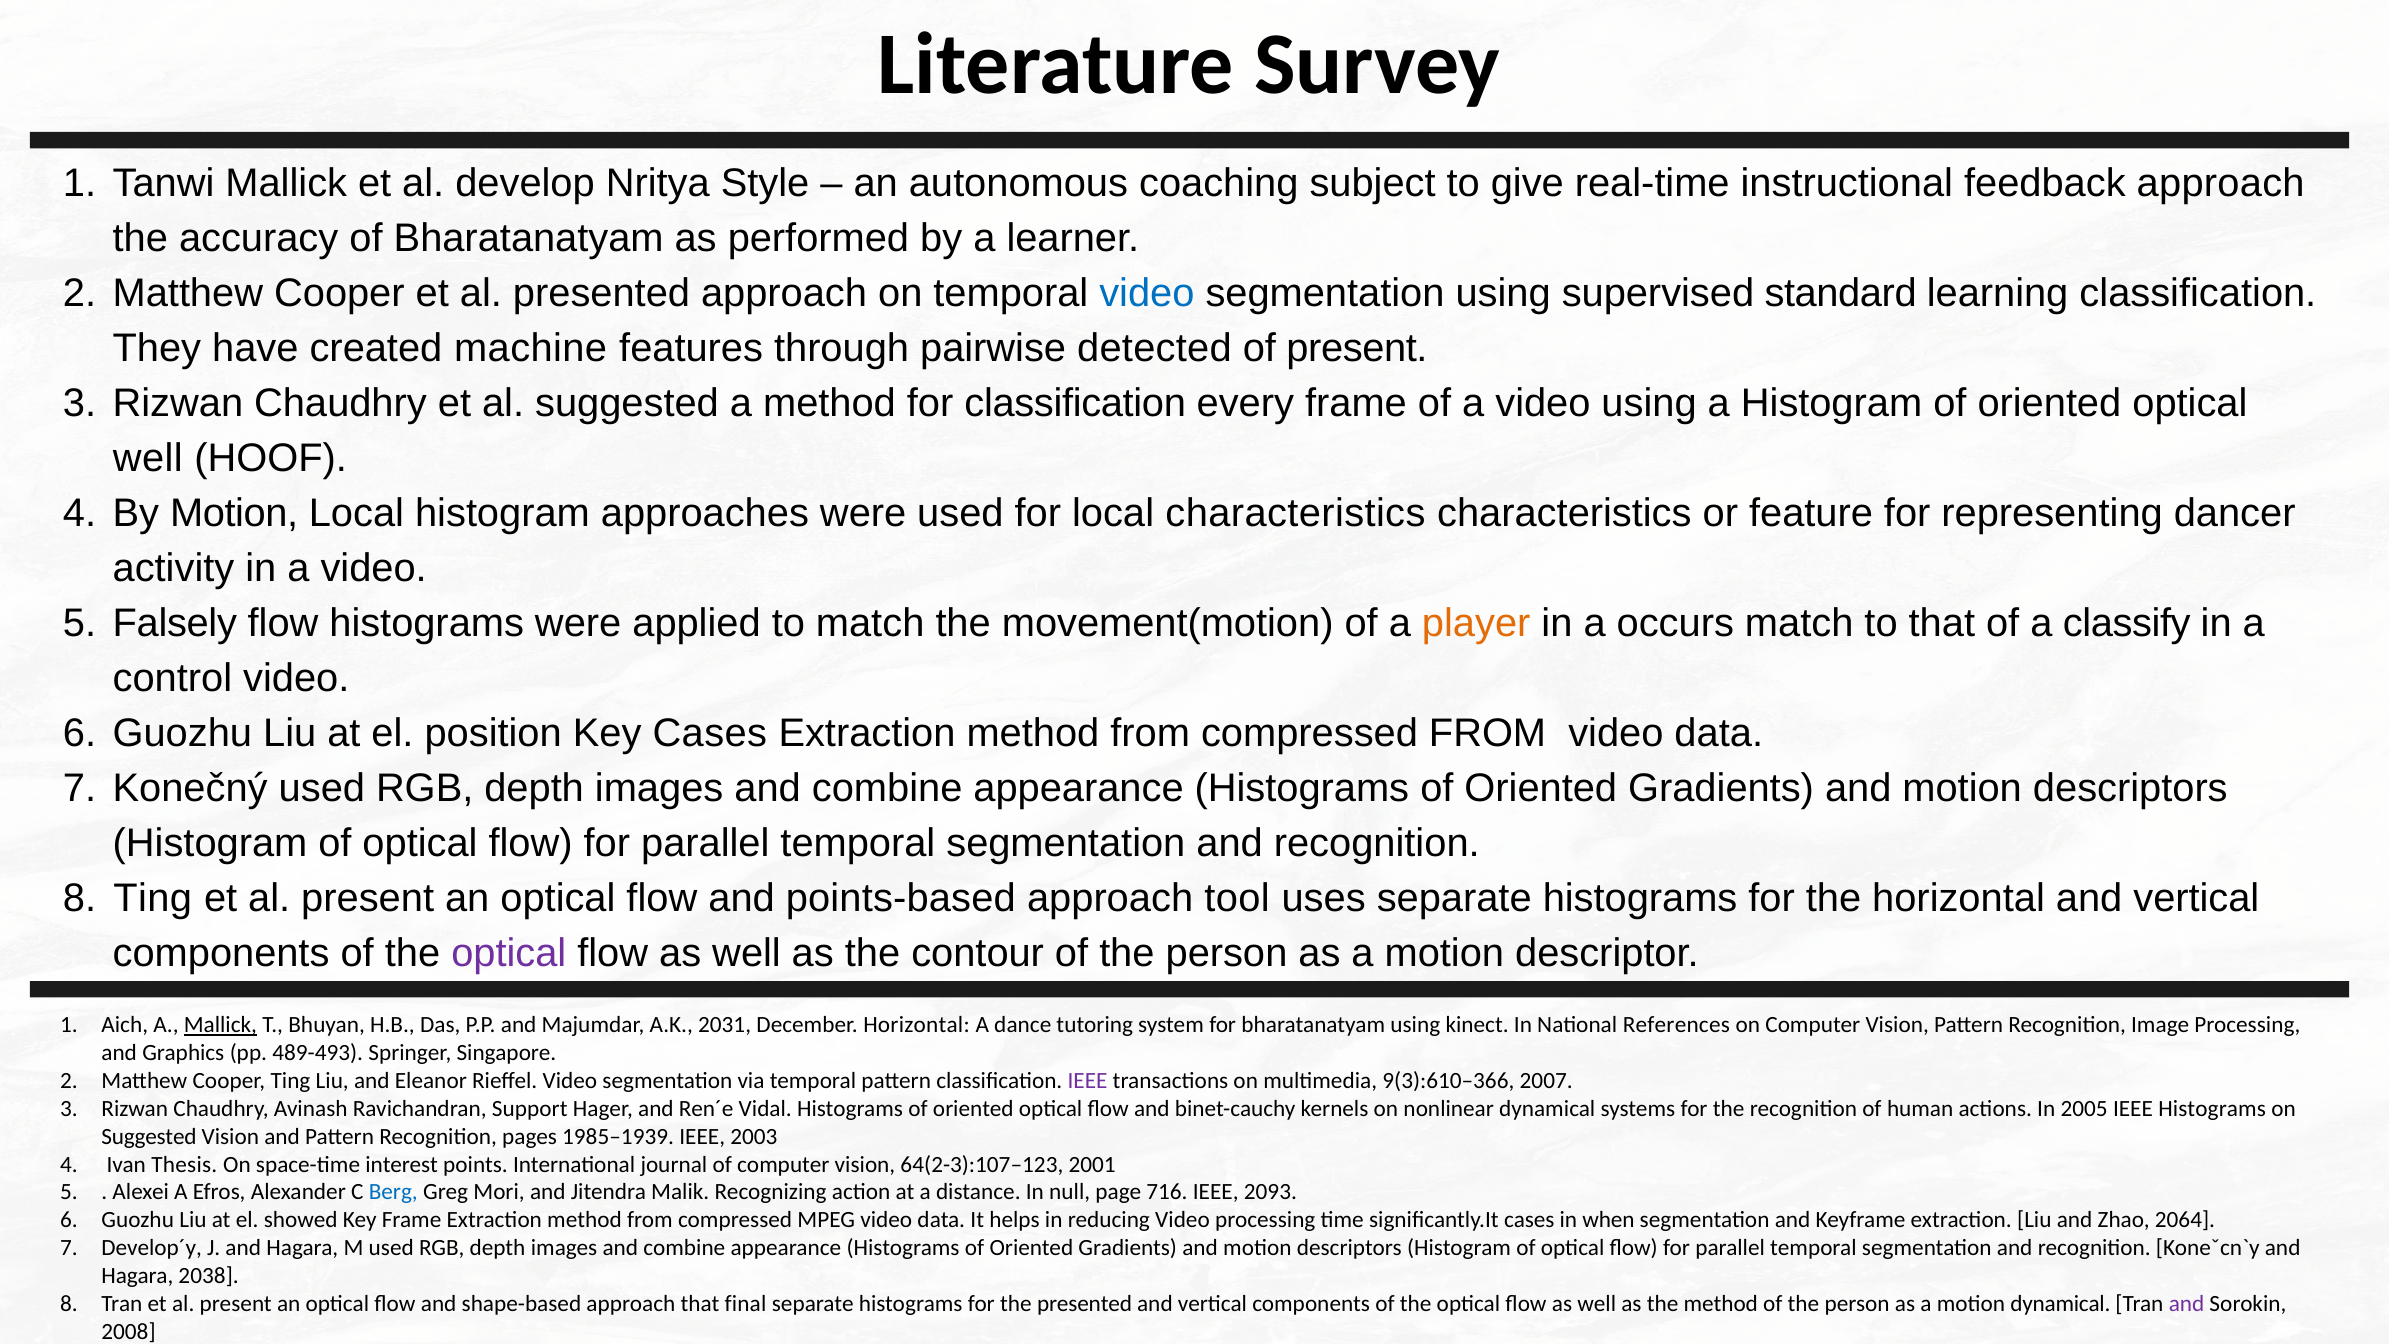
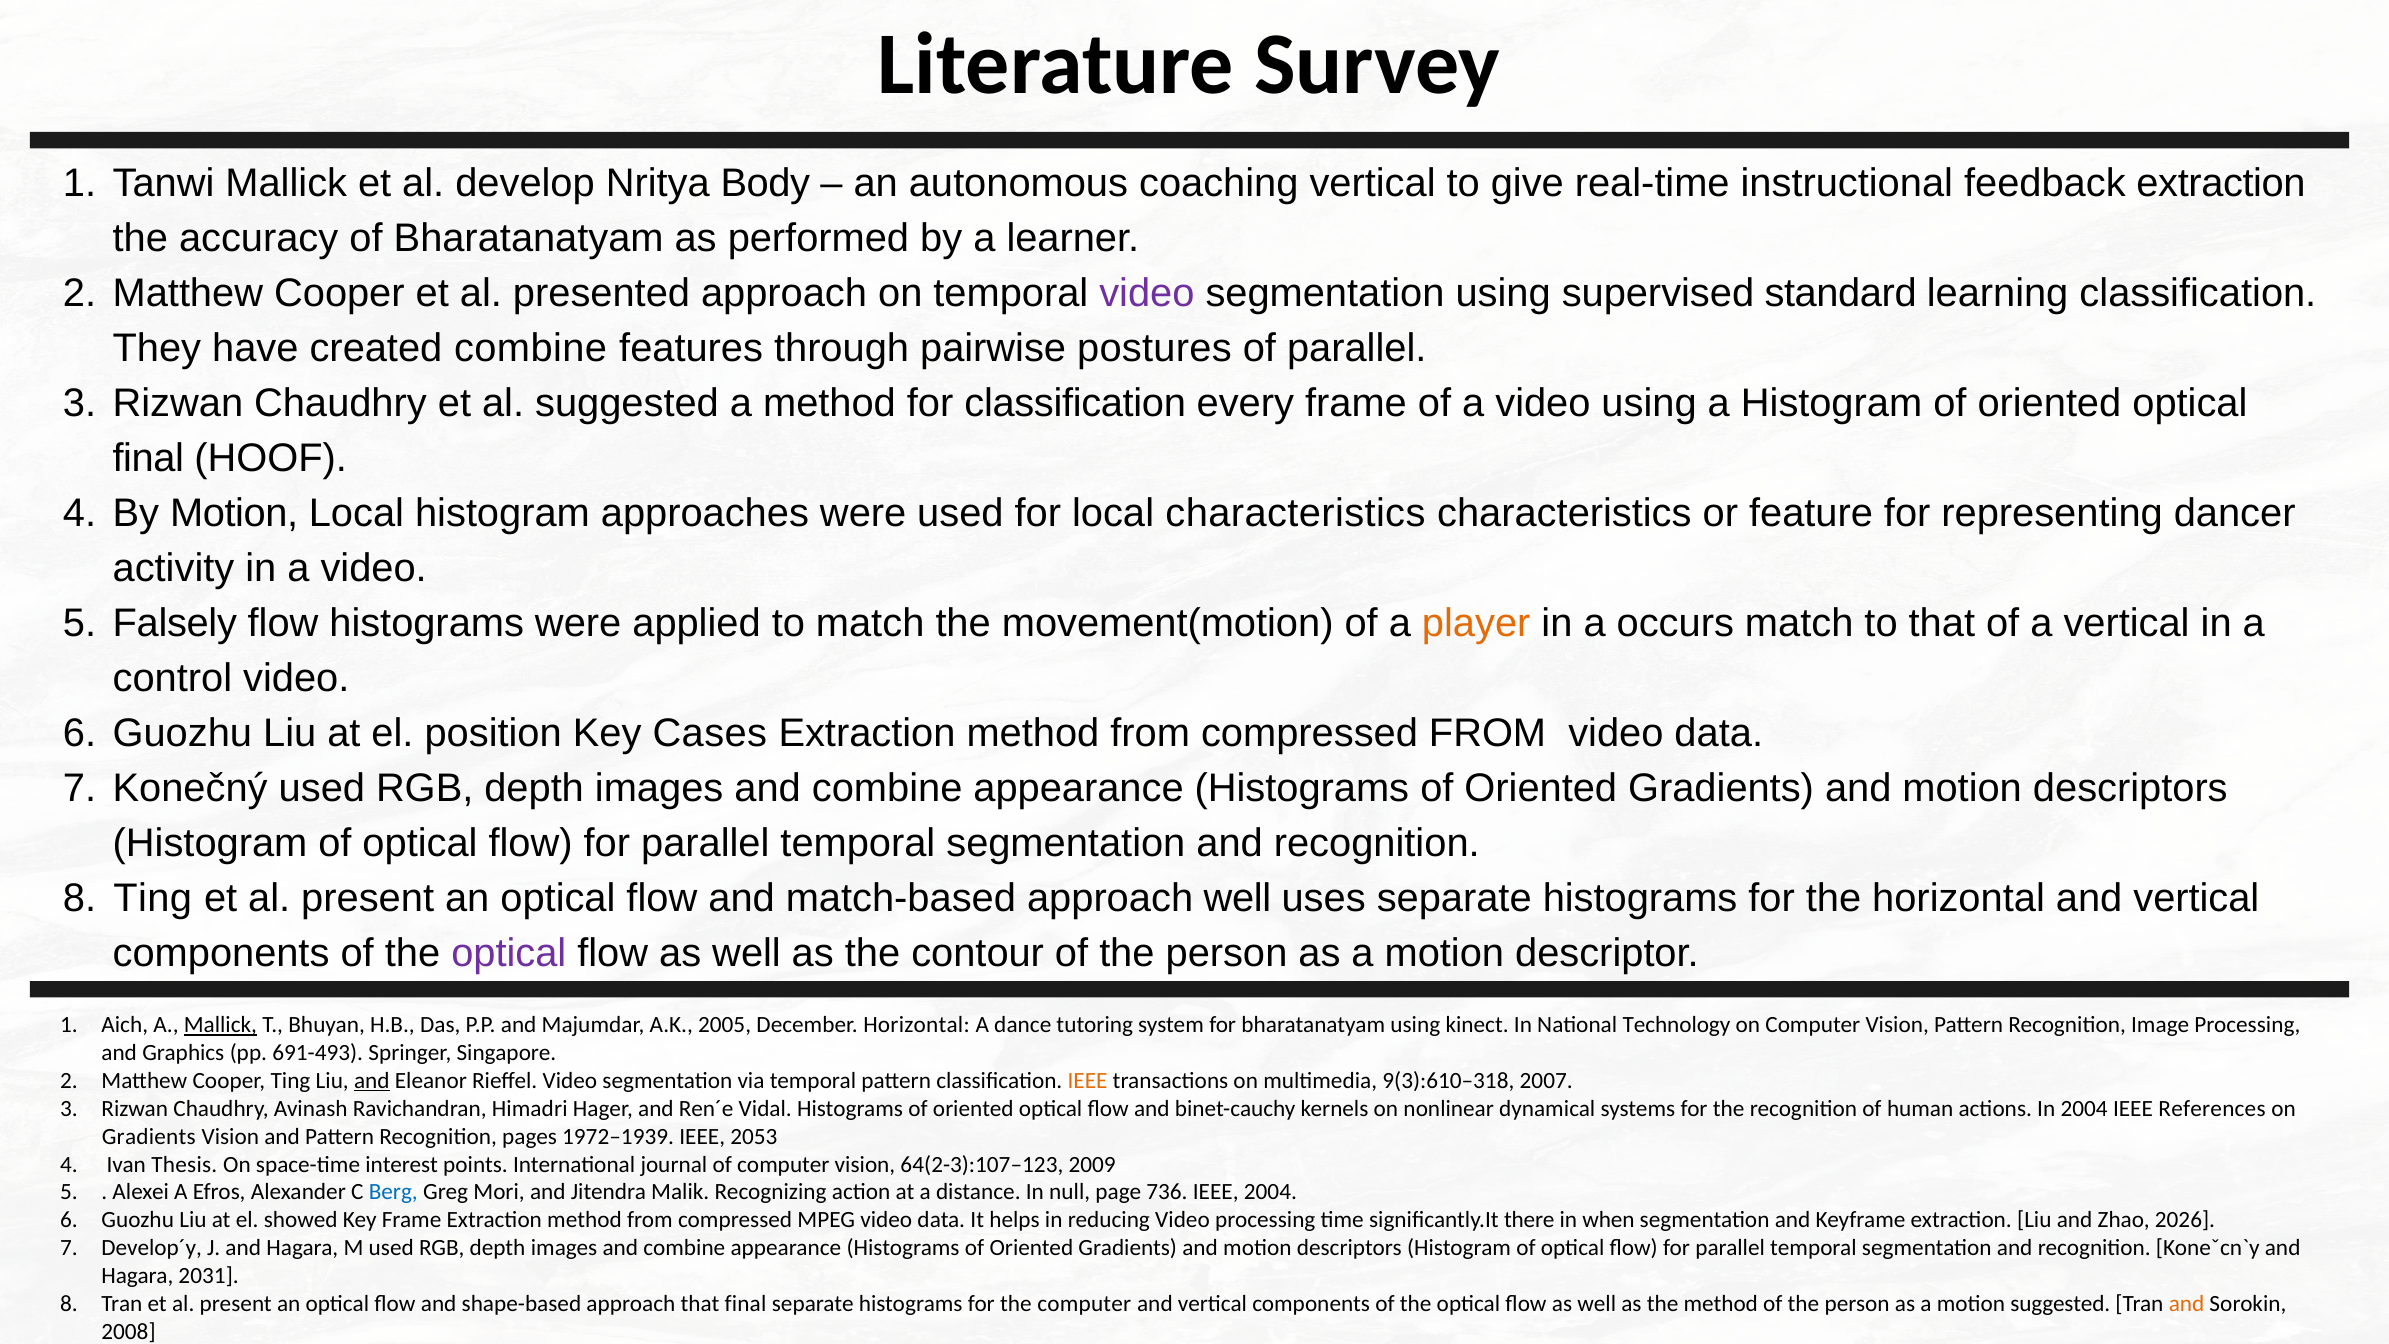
Style: Style -> Body
coaching subject: subject -> vertical
feedback approach: approach -> extraction
video at (1147, 294) colour: blue -> purple
created machine: machine -> combine
detected: detected -> postures
of present: present -> parallel
well at (148, 458): well -> final
a classify: classify -> vertical
points-based: points-based -> match-based
approach tool: tool -> well
2031: 2031 -> 2005
References: References -> Technology
489-493: 489-493 -> 691-493
and at (372, 1081) underline: none -> present
IEEE at (1088, 1081) colour: purple -> orange
9(3):610–366: 9(3):610–366 -> 9(3):610–318
Support: Support -> Himadri
In 2005: 2005 -> 2004
IEEE Histograms: Histograms -> References
Suggested at (149, 1136): Suggested -> Gradients
1985–1939: 1985–1939 -> 1972–1939
2003: 2003 -> 2053
2001: 2001 -> 2009
716: 716 -> 736
IEEE 2093: 2093 -> 2004
significantly.It cases: cases -> there
2064: 2064 -> 2026
2038: 2038 -> 2031
the presented: presented -> computer
motion dynamical: dynamical -> suggested
and at (2186, 1304) colour: purple -> orange
